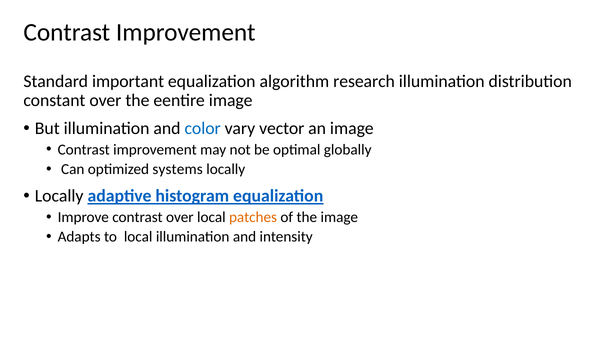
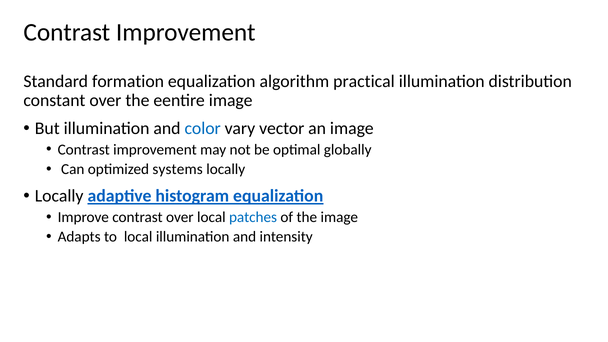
important: important -> formation
research: research -> practical
patches colour: orange -> blue
